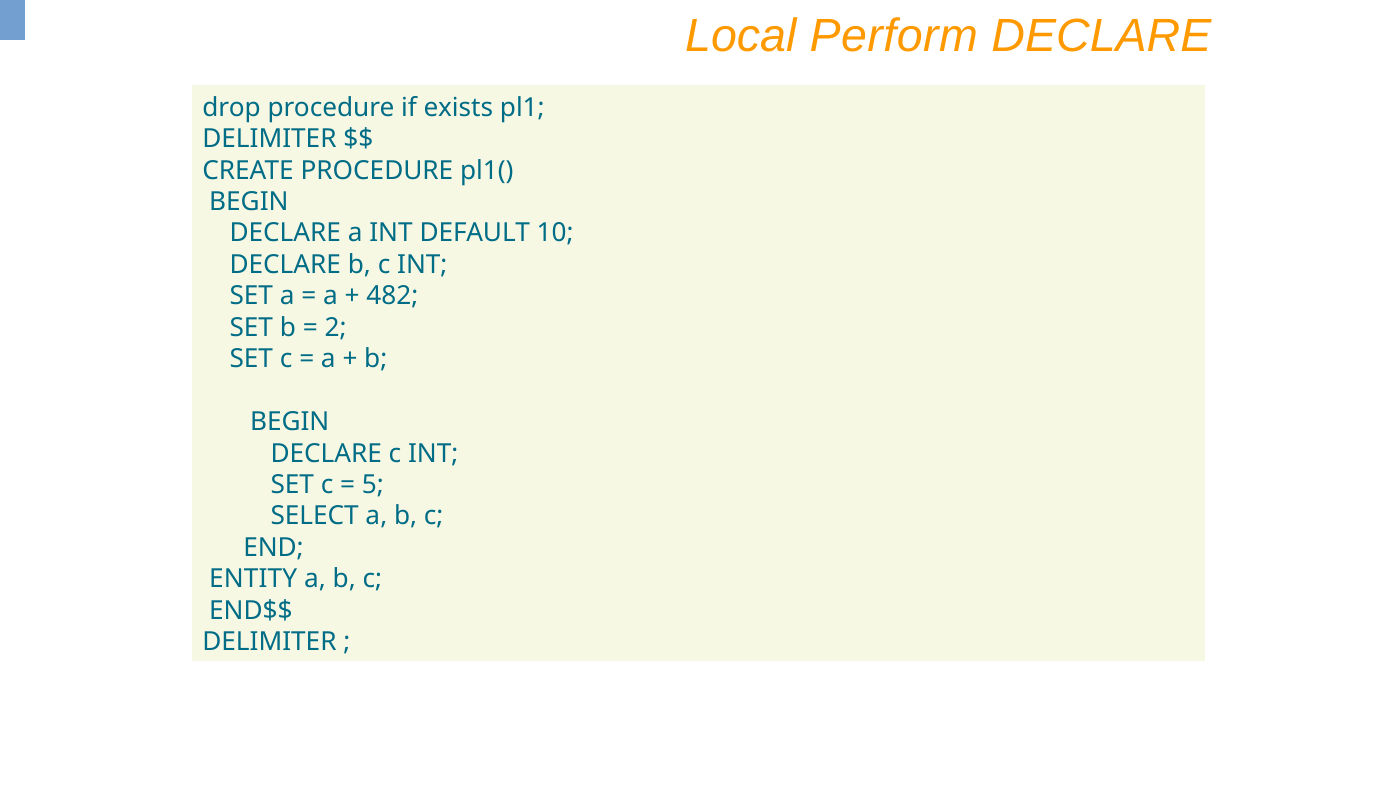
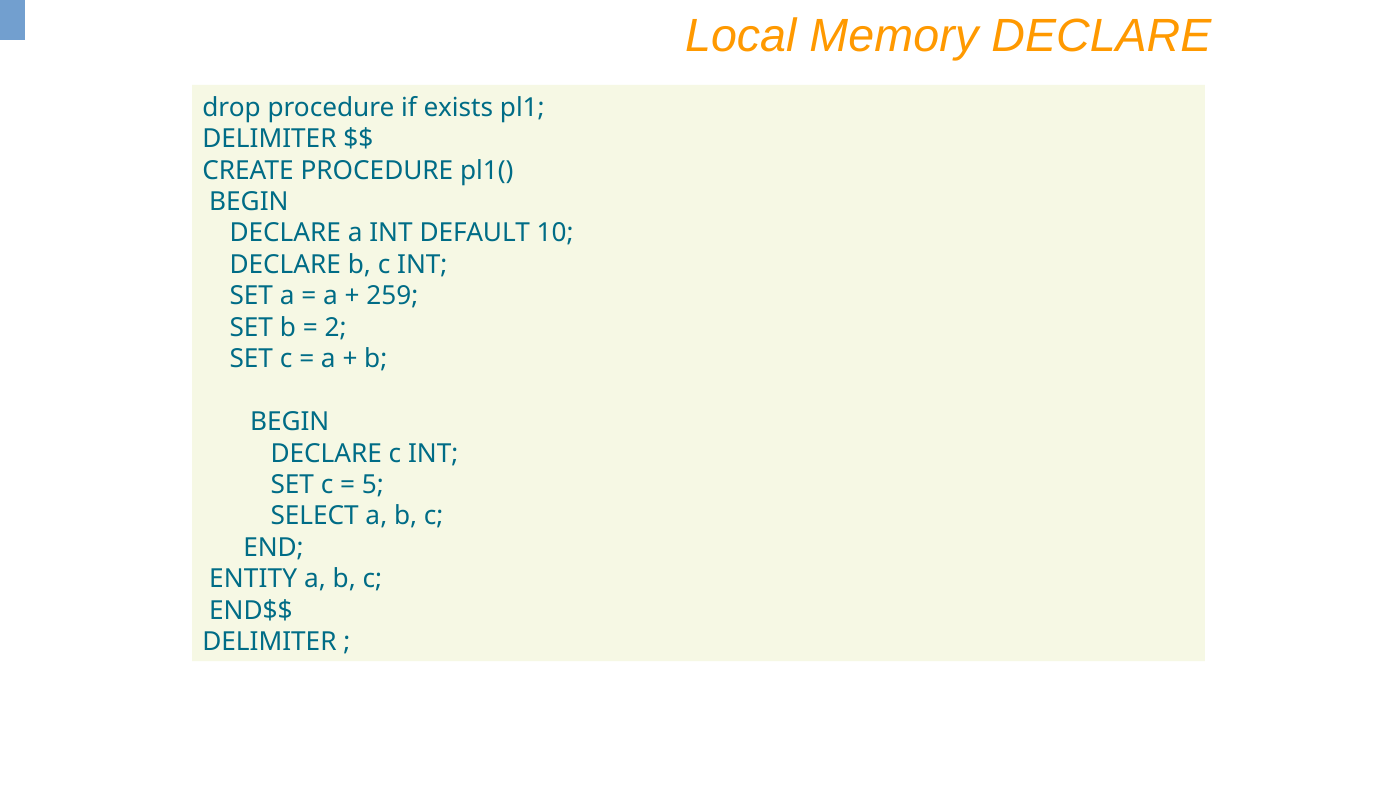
Perform: Perform -> Memory
482: 482 -> 259
